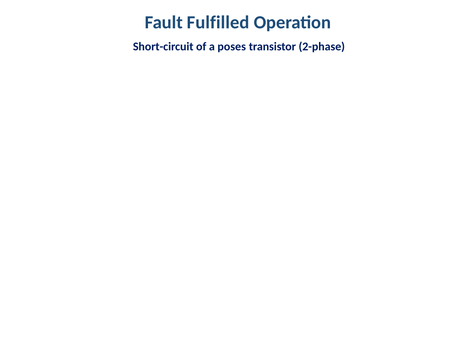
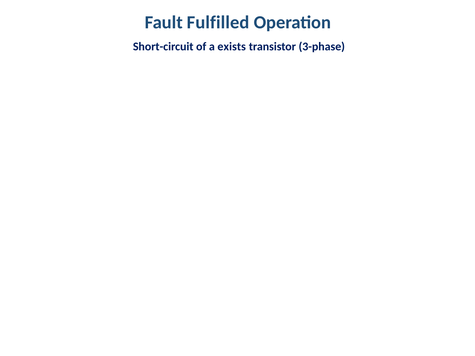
poses: poses -> exists
2-phase: 2-phase -> 3-phase
